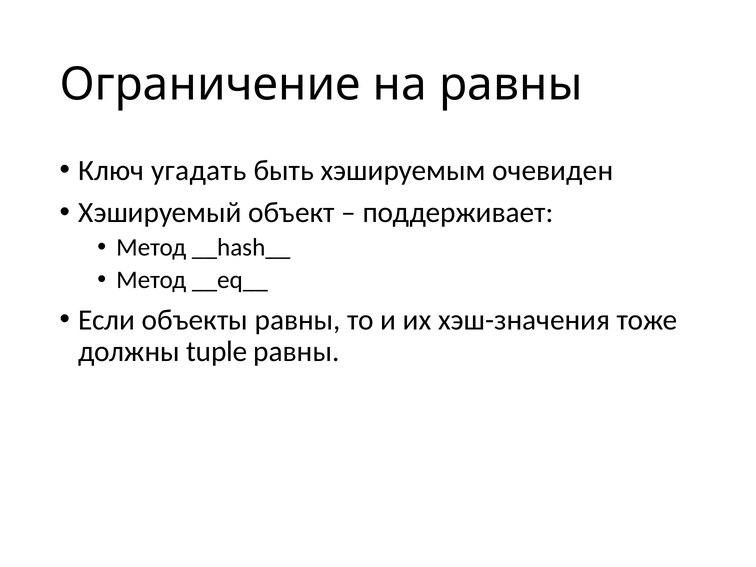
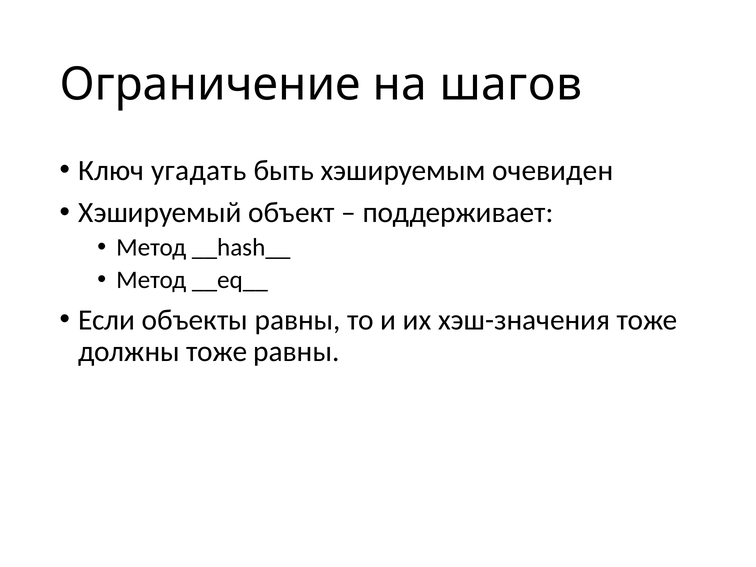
на равны: равны -> шагов
должны tuple: tuple -> тоже
